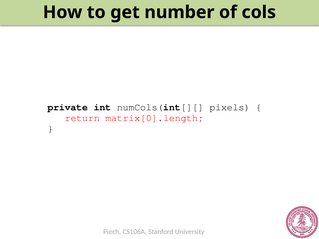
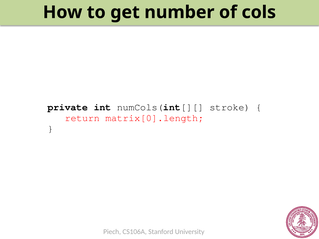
pixels: pixels -> stroke
